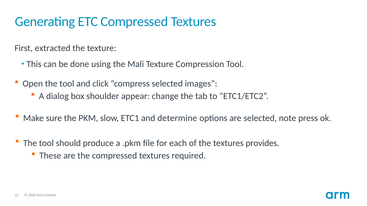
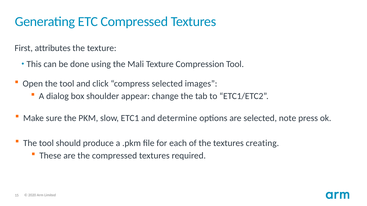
extracted: extracted -> attributes
provides: provides -> creating
